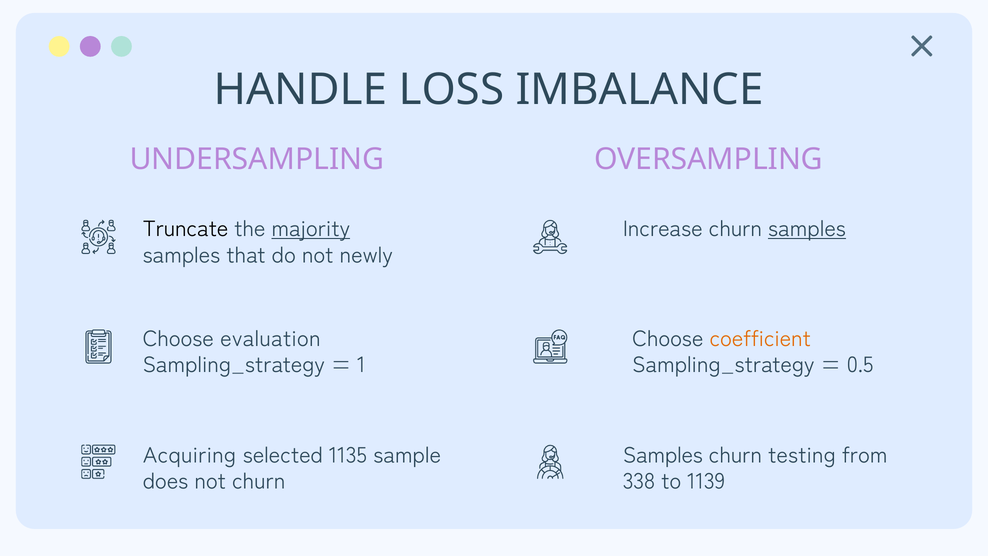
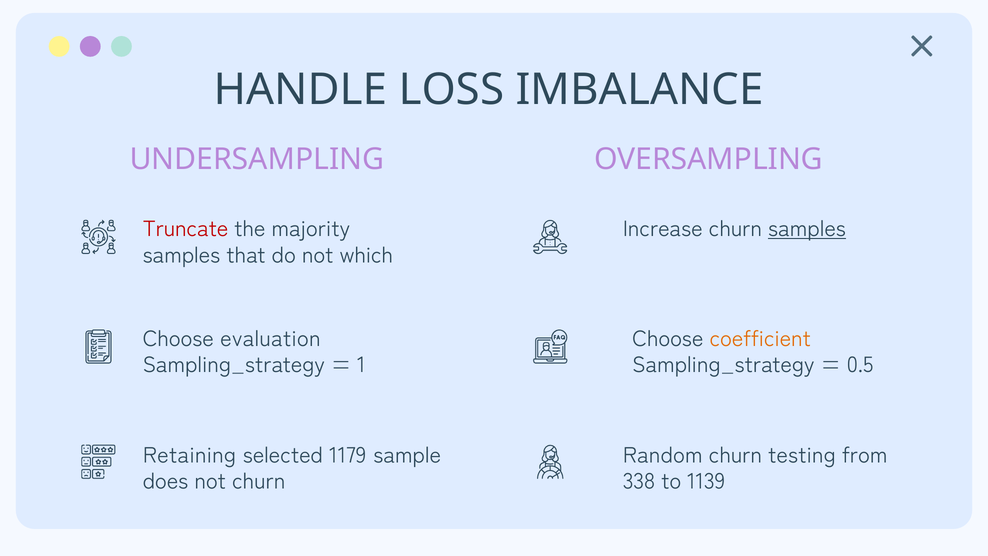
Truncate colour: black -> red
majority underline: present -> none
newly: newly -> which
Acquiring: Acquiring -> Retaining
1135: 1135 -> 1179
Samples at (663, 455): Samples -> Random
